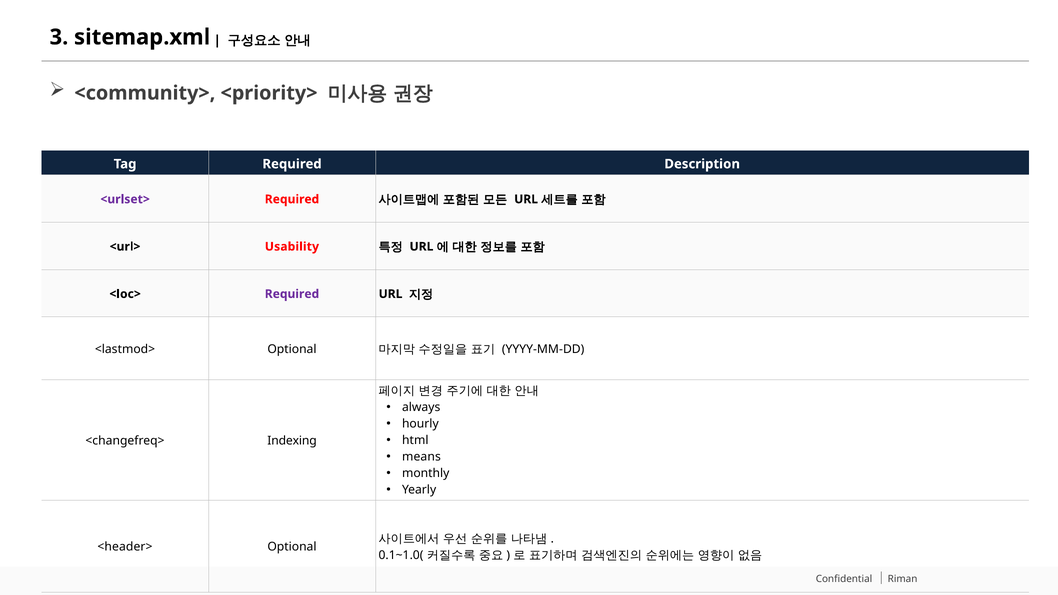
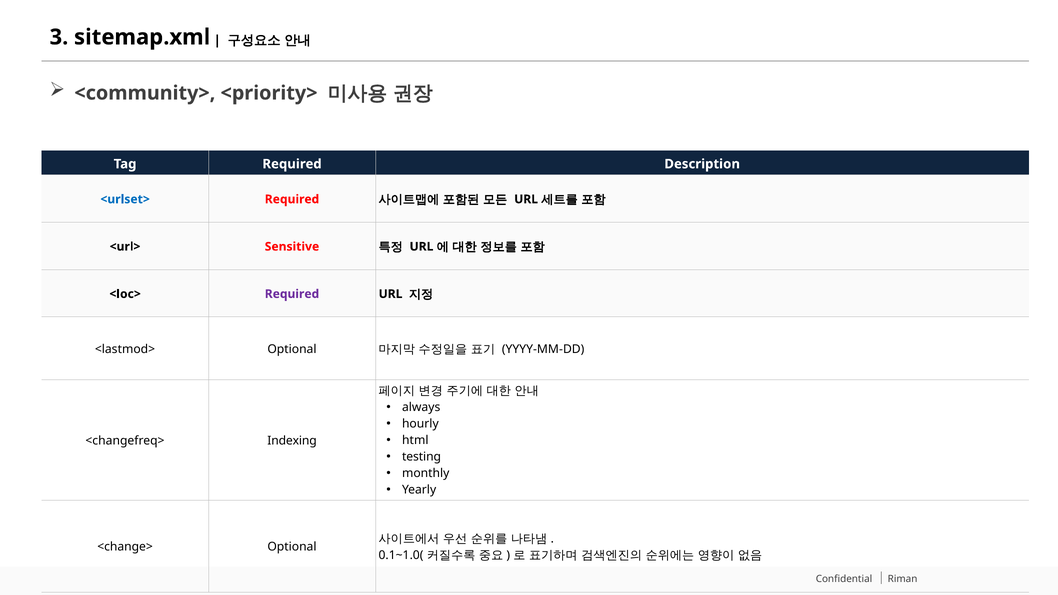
<urlset> colour: purple -> blue
Usability: Usability -> Sensitive
means: means -> testing
<header>: <header> -> <change>
